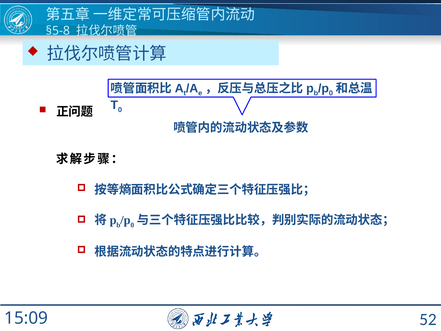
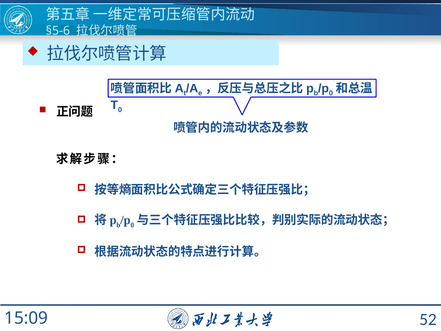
§5-8: §5-8 -> §5-6
